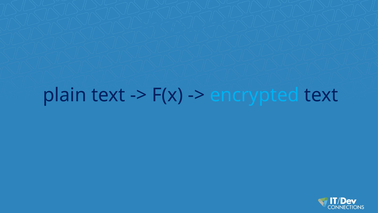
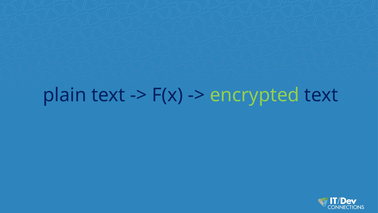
encrypted colour: light blue -> light green
